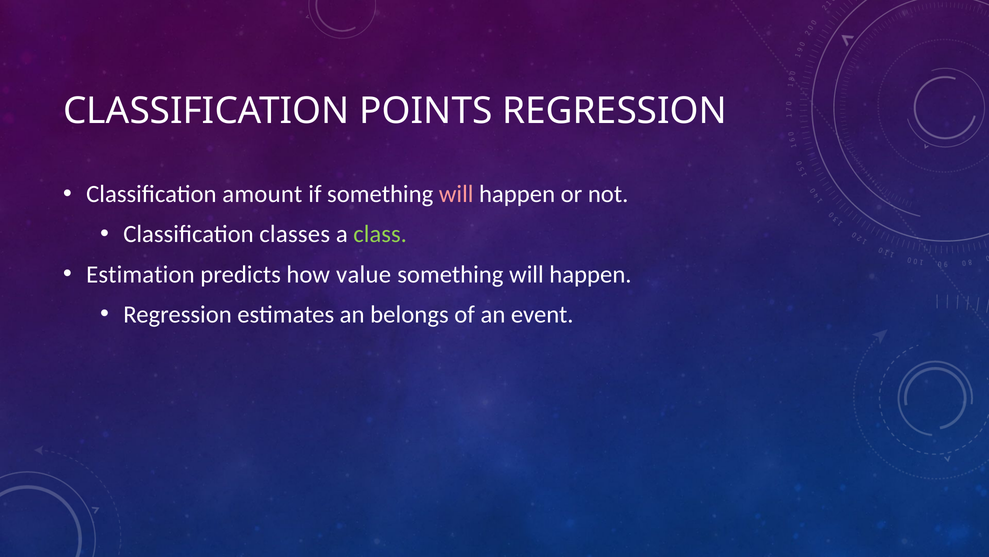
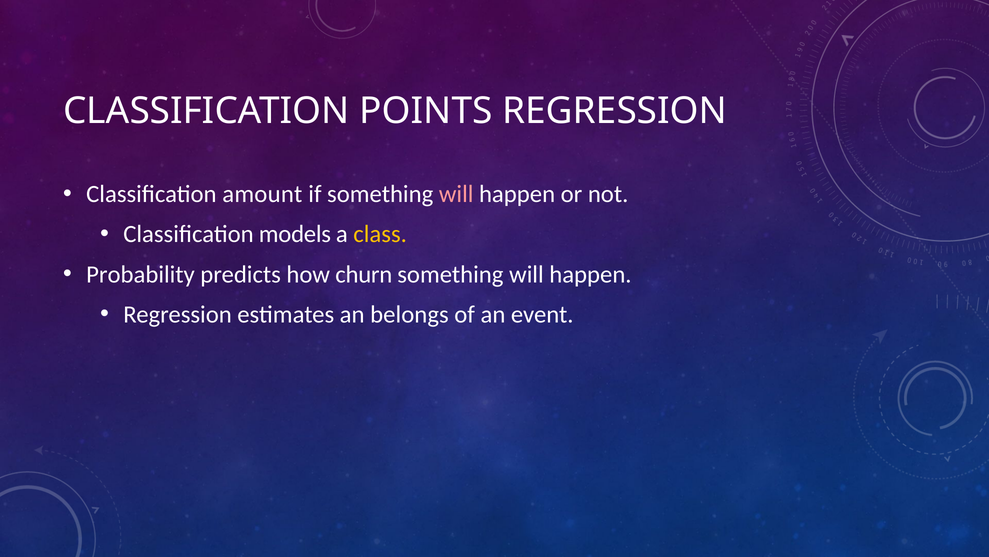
classes: classes -> models
class colour: light green -> yellow
Estimation: Estimation -> Probability
value: value -> churn
